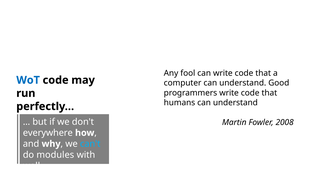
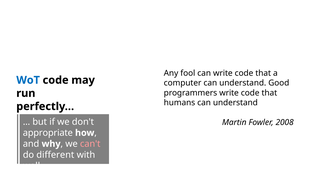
everywhere: everywhere -> appropriate
can't colour: light blue -> pink
modules: modules -> different
